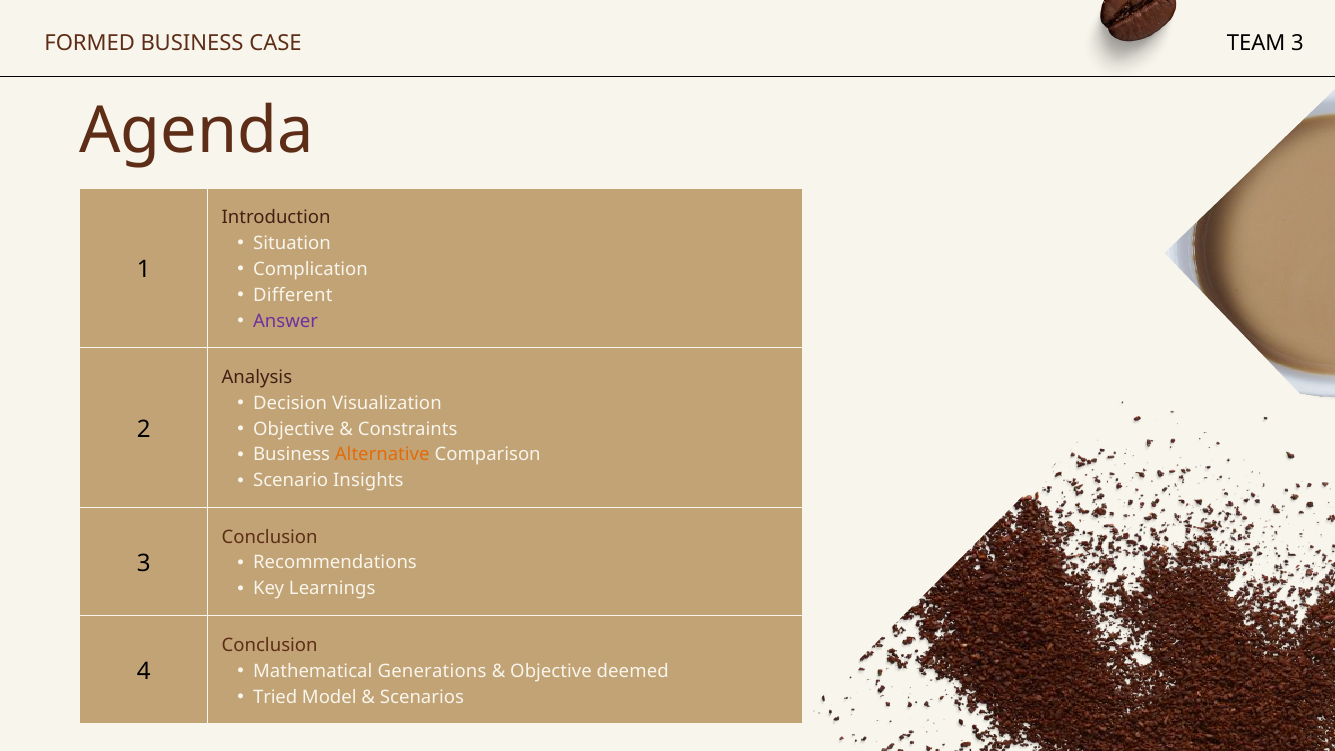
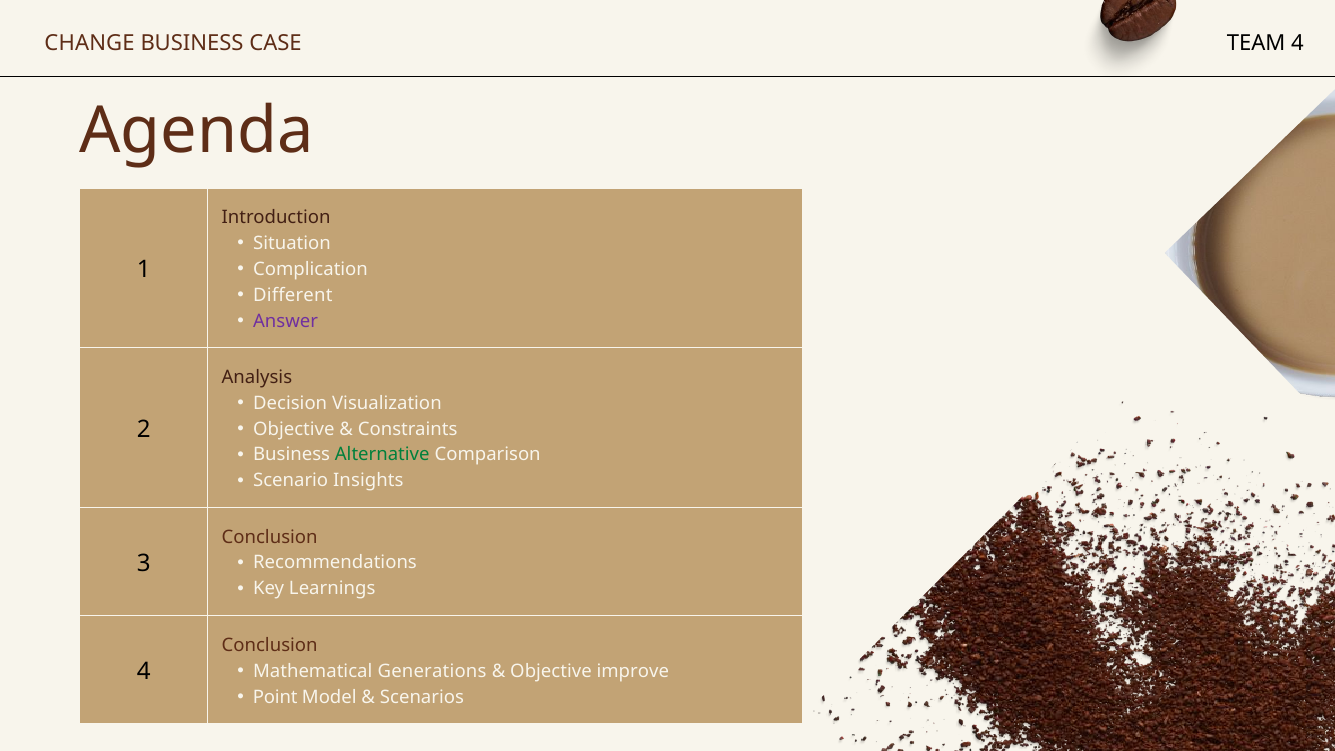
FORMED: FORMED -> CHANGE
TEAM 3: 3 -> 4
Alternative colour: orange -> green
deemed: deemed -> improve
Tried: Tried -> Point
